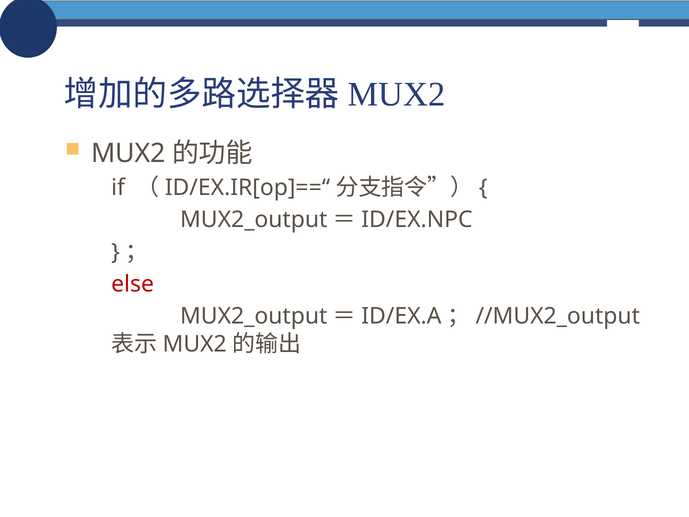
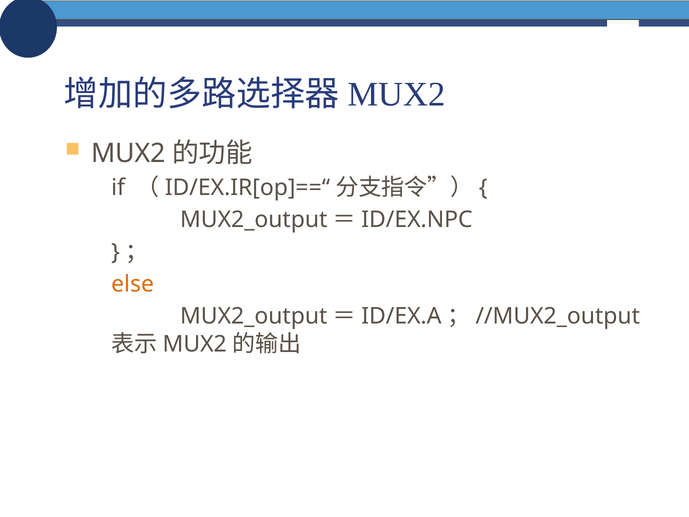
else colour: red -> orange
